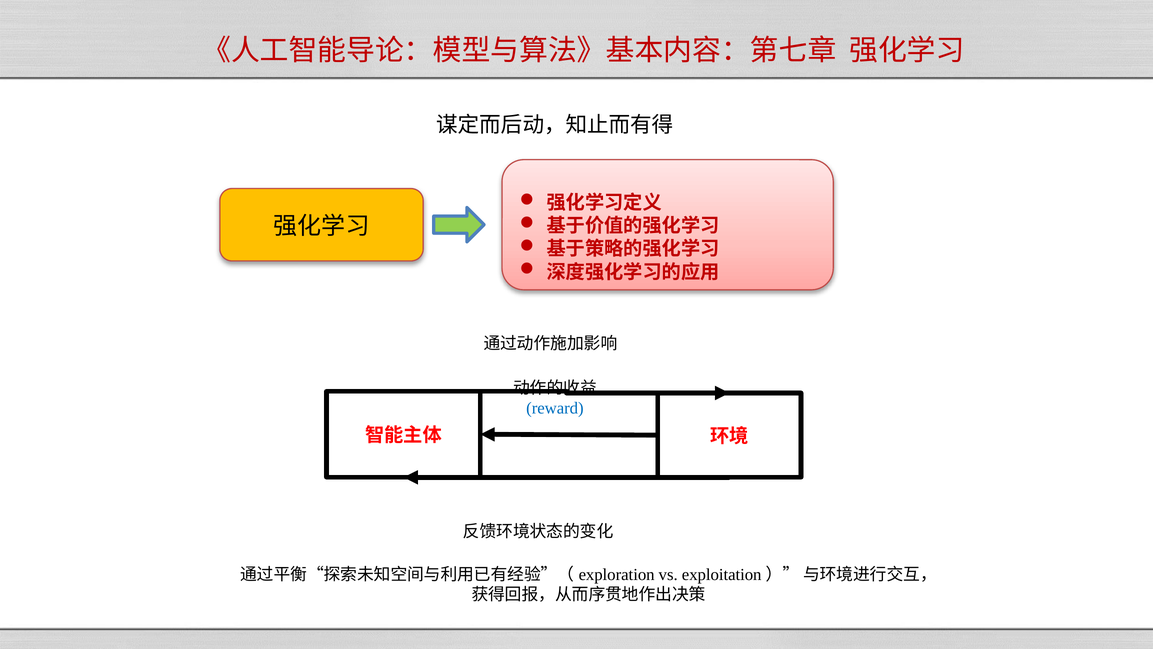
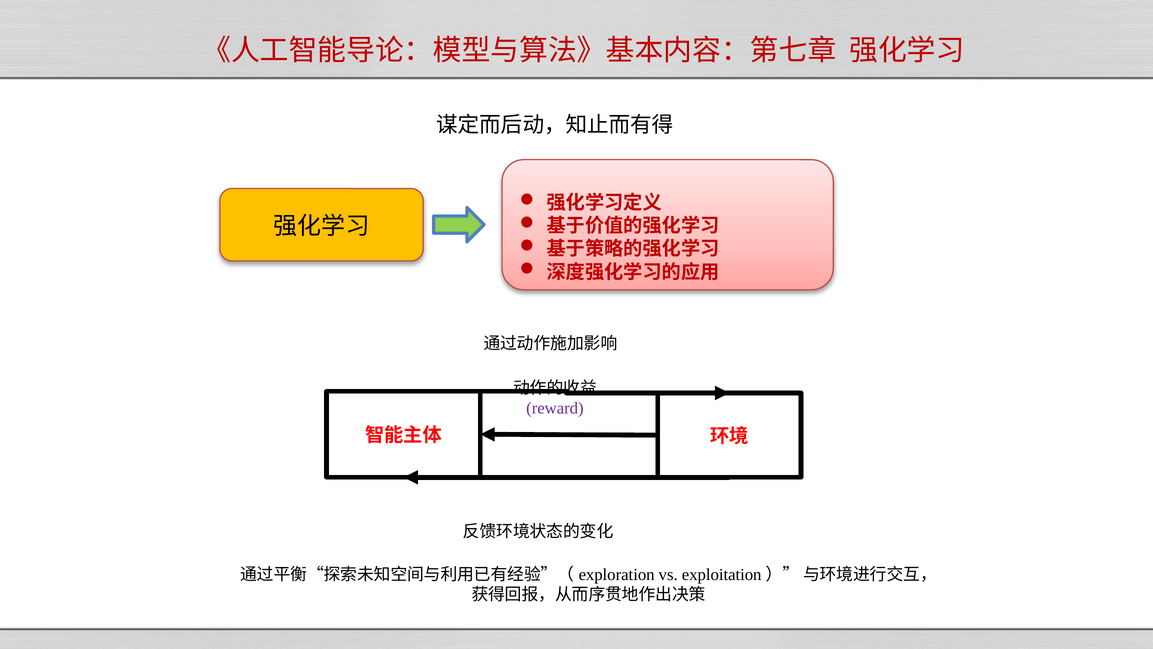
reward colour: blue -> purple
